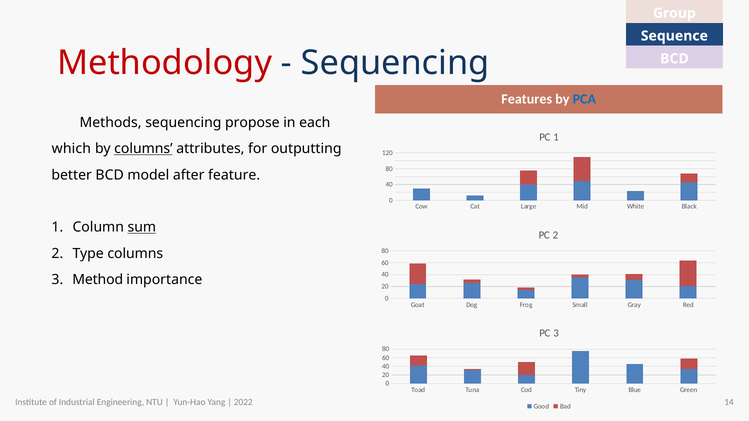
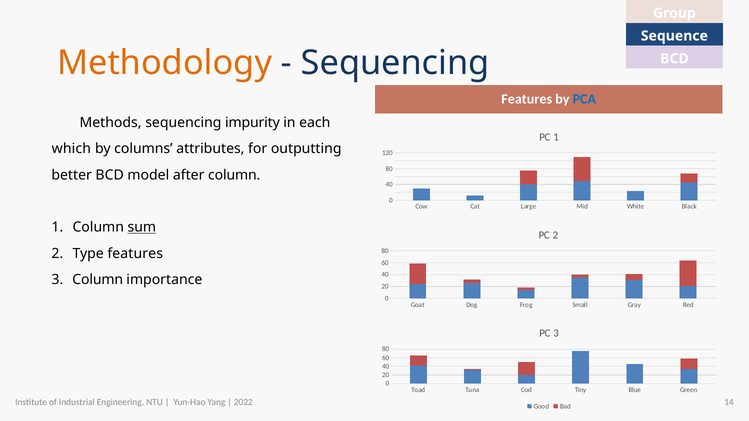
Methodology colour: red -> orange
propose: propose -> impurity
columns at (143, 149) underline: present -> none
after feature: feature -> column
Type columns: columns -> features
3 Method: Method -> Column
